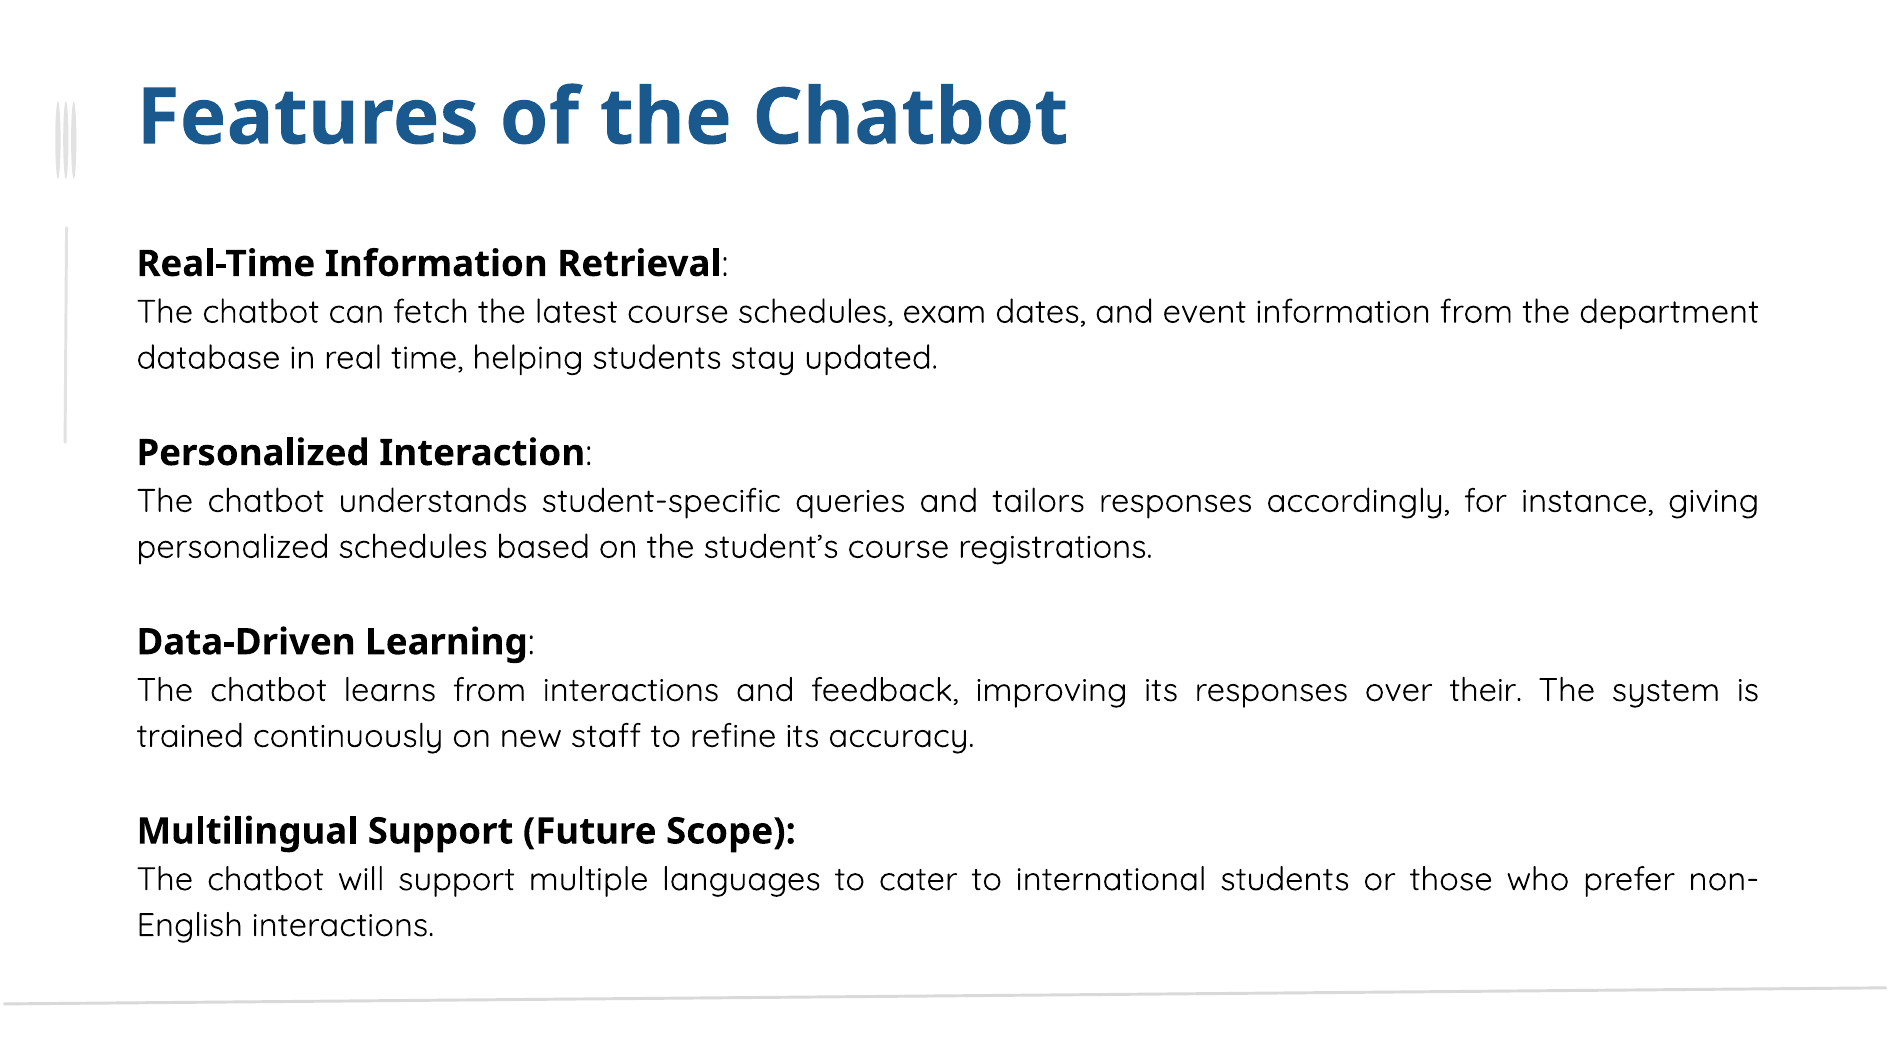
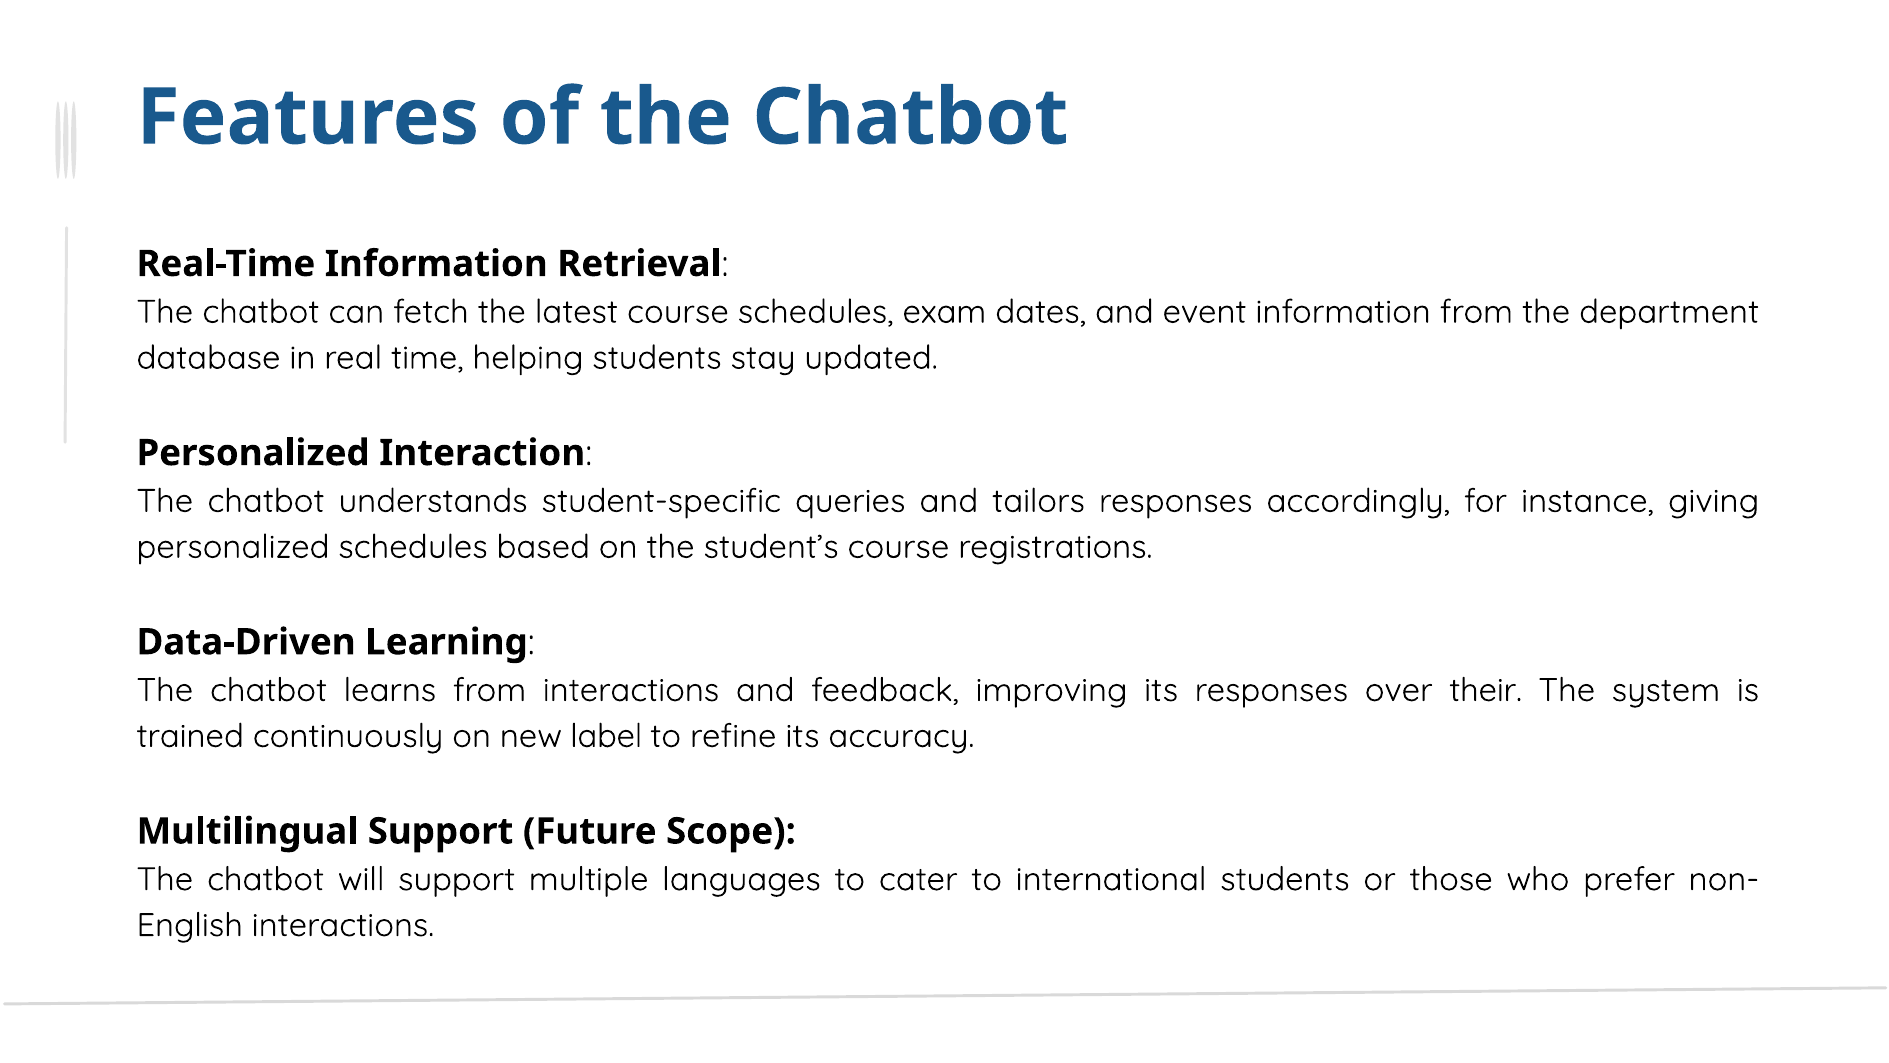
staff: staff -> label
